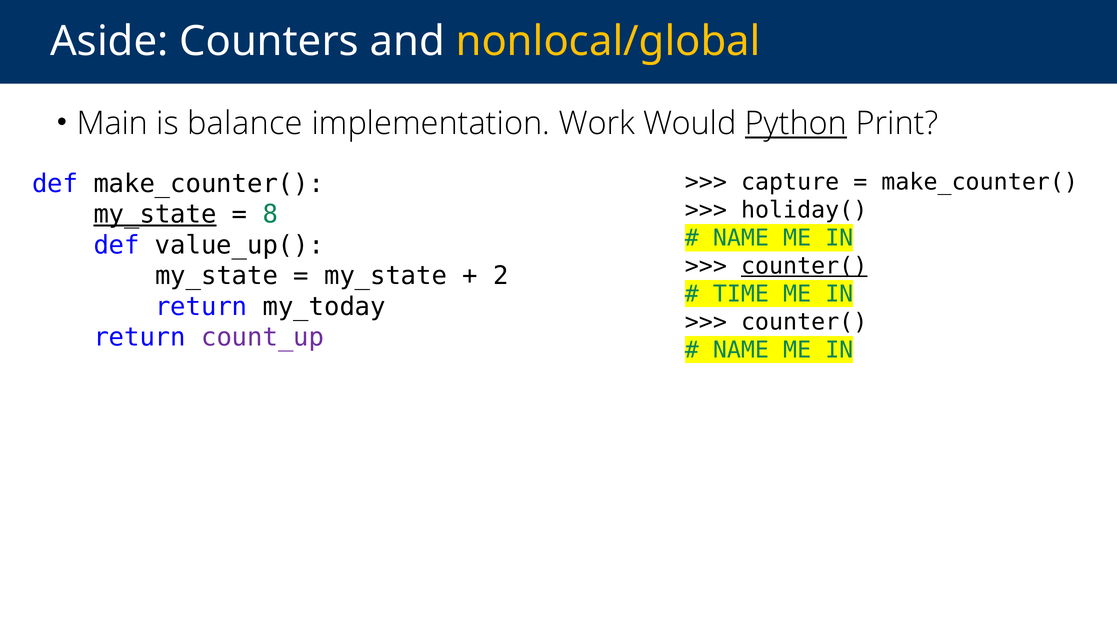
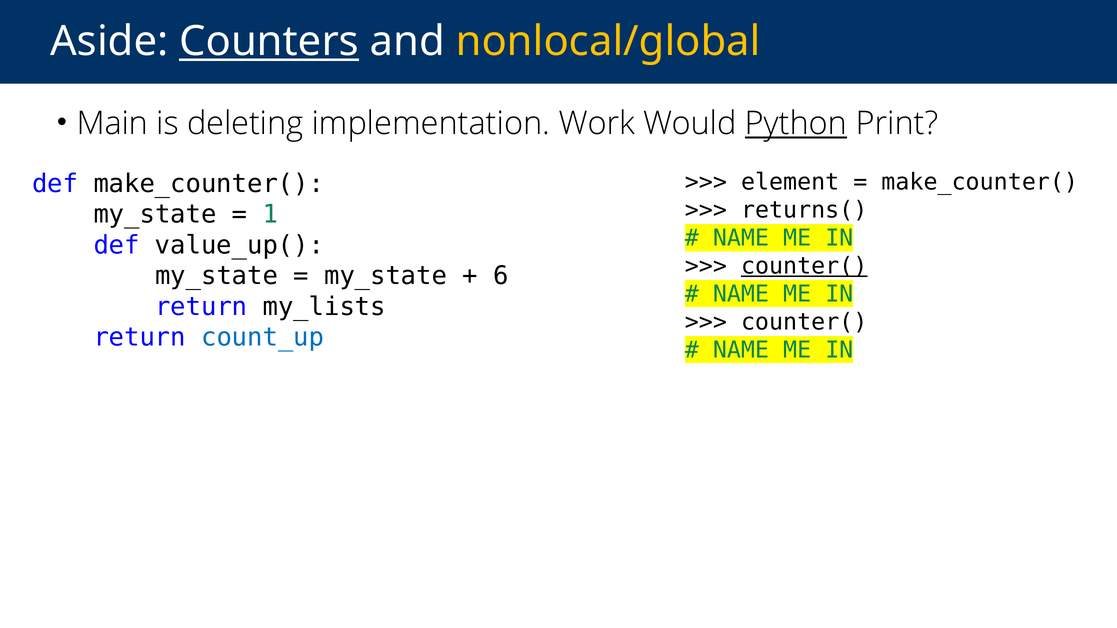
Counters underline: none -> present
balance: balance -> deleting
capture: capture -> element
holiday(: holiday( -> returns(
my_state at (155, 215) underline: present -> none
8: 8 -> 1
2: 2 -> 6
TIME at (741, 294): TIME -> NAME
my_today: my_today -> my_lists
count_up colour: purple -> blue
